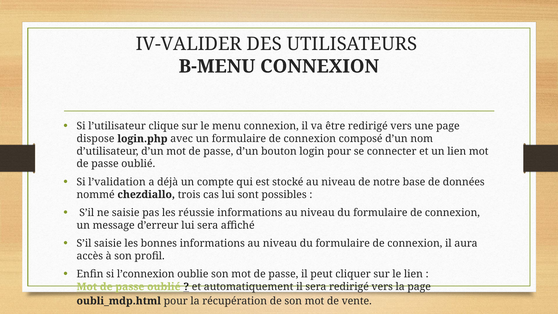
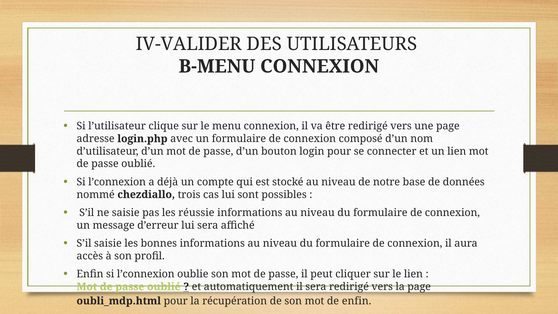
dispose: dispose -> adresse
l’validation at (117, 182): l’validation -> l’connexion
de vente: vente -> enfin
